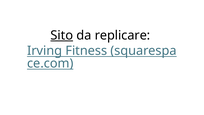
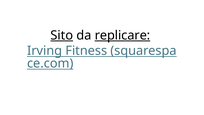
replicare underline: none -> present
